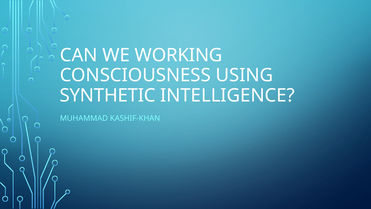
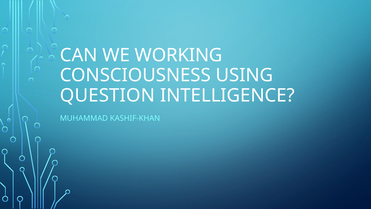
SYNTHETIC: SYNTHETIC -> QUESTION
